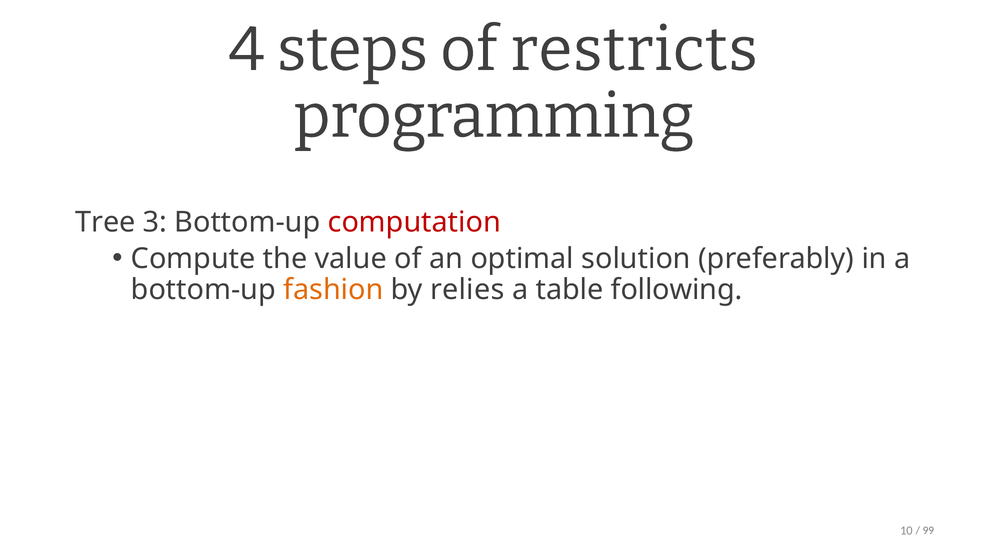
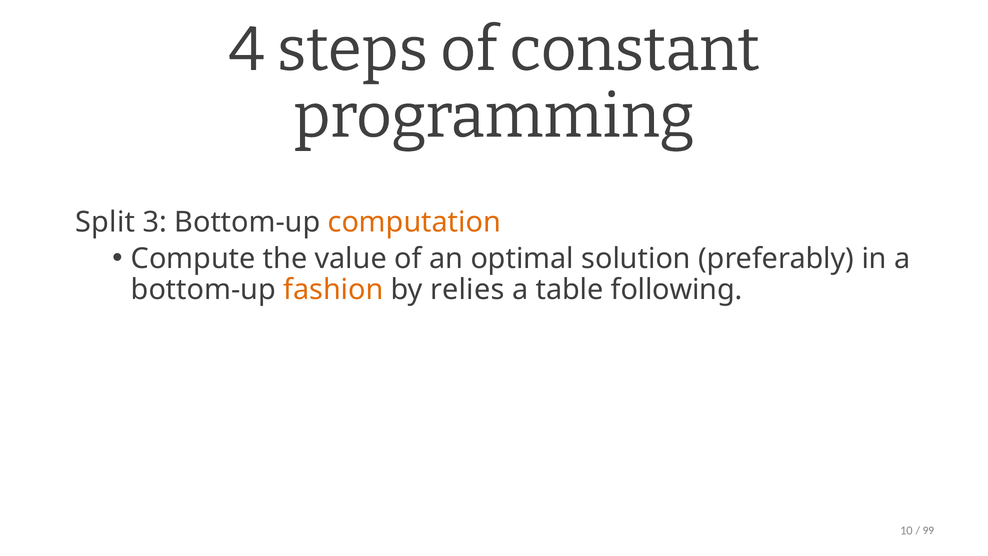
restricts: restricts -> constant
Tree: Tree -> Split
computation colour: red -> orange
